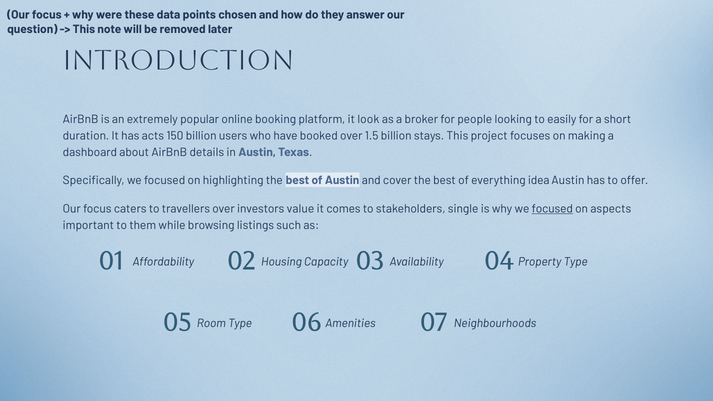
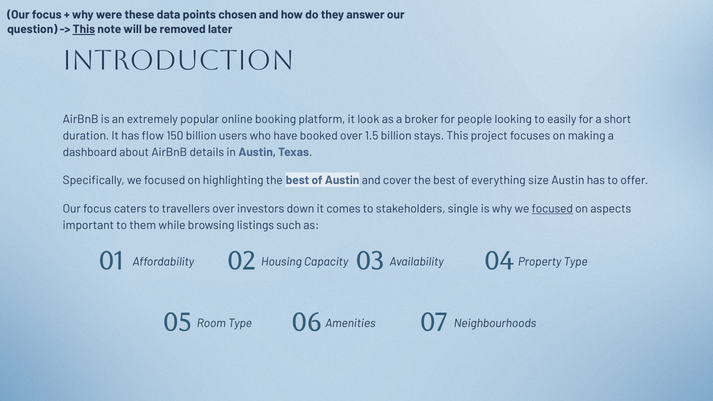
This at (84, 29) underline: none -> present
acts: acts -> flow
idea: idea -> size
value: value -> down
